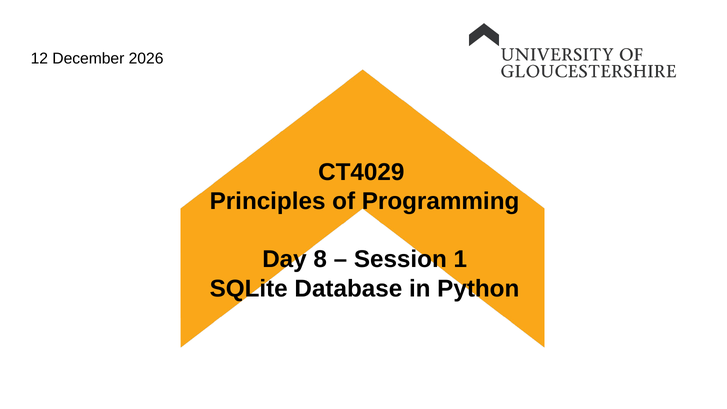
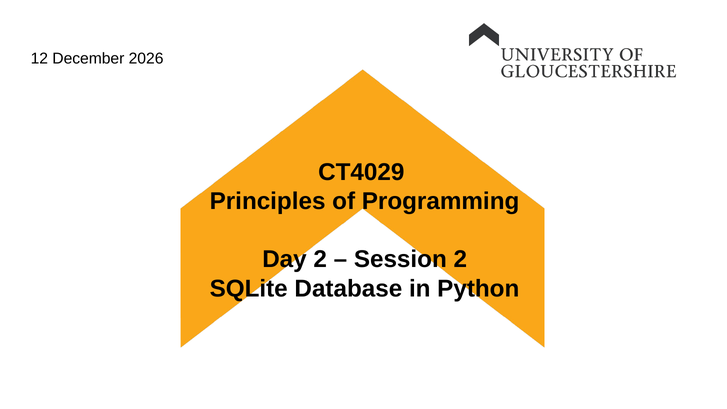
Day 8: 8 -> 2
Session 1: 1 -> 2
